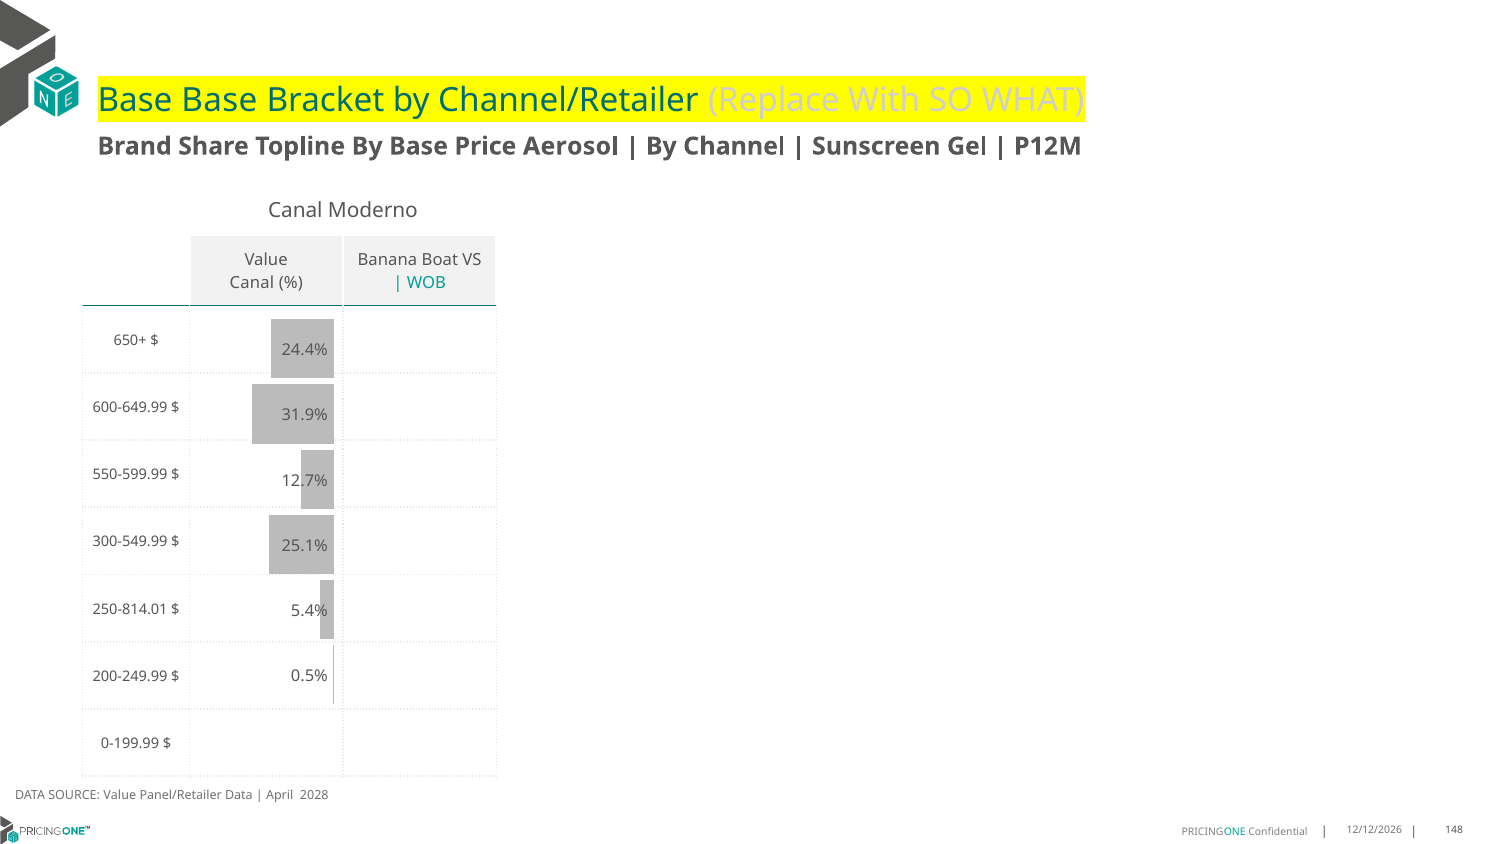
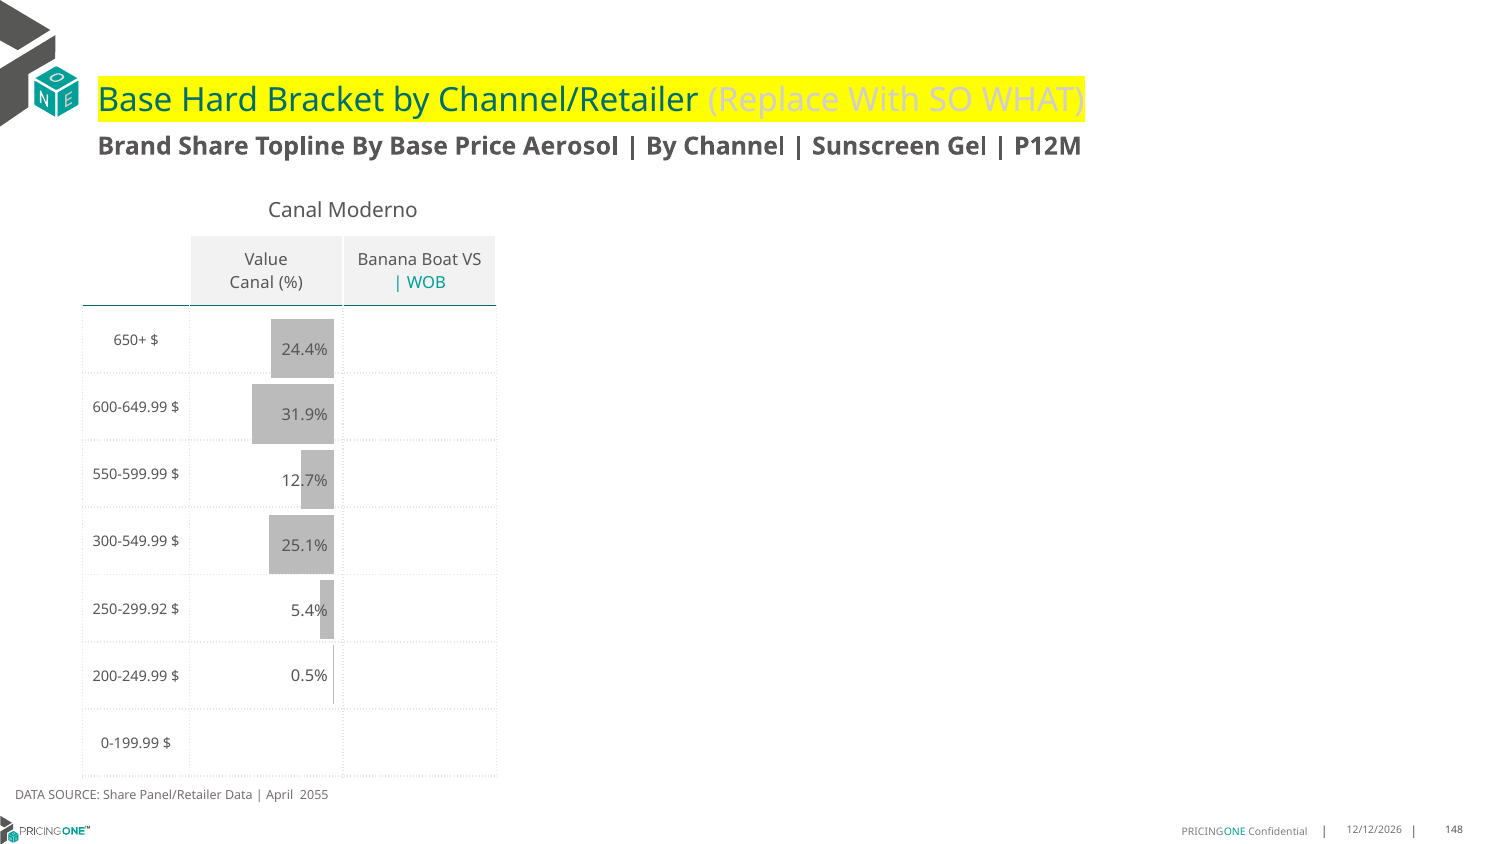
Base Base: Base -> Hard
250-814.01: 250-814.01 -> 250-299.92
SOURCE Value: Value -> Share
2028: 2028 -> 2055
